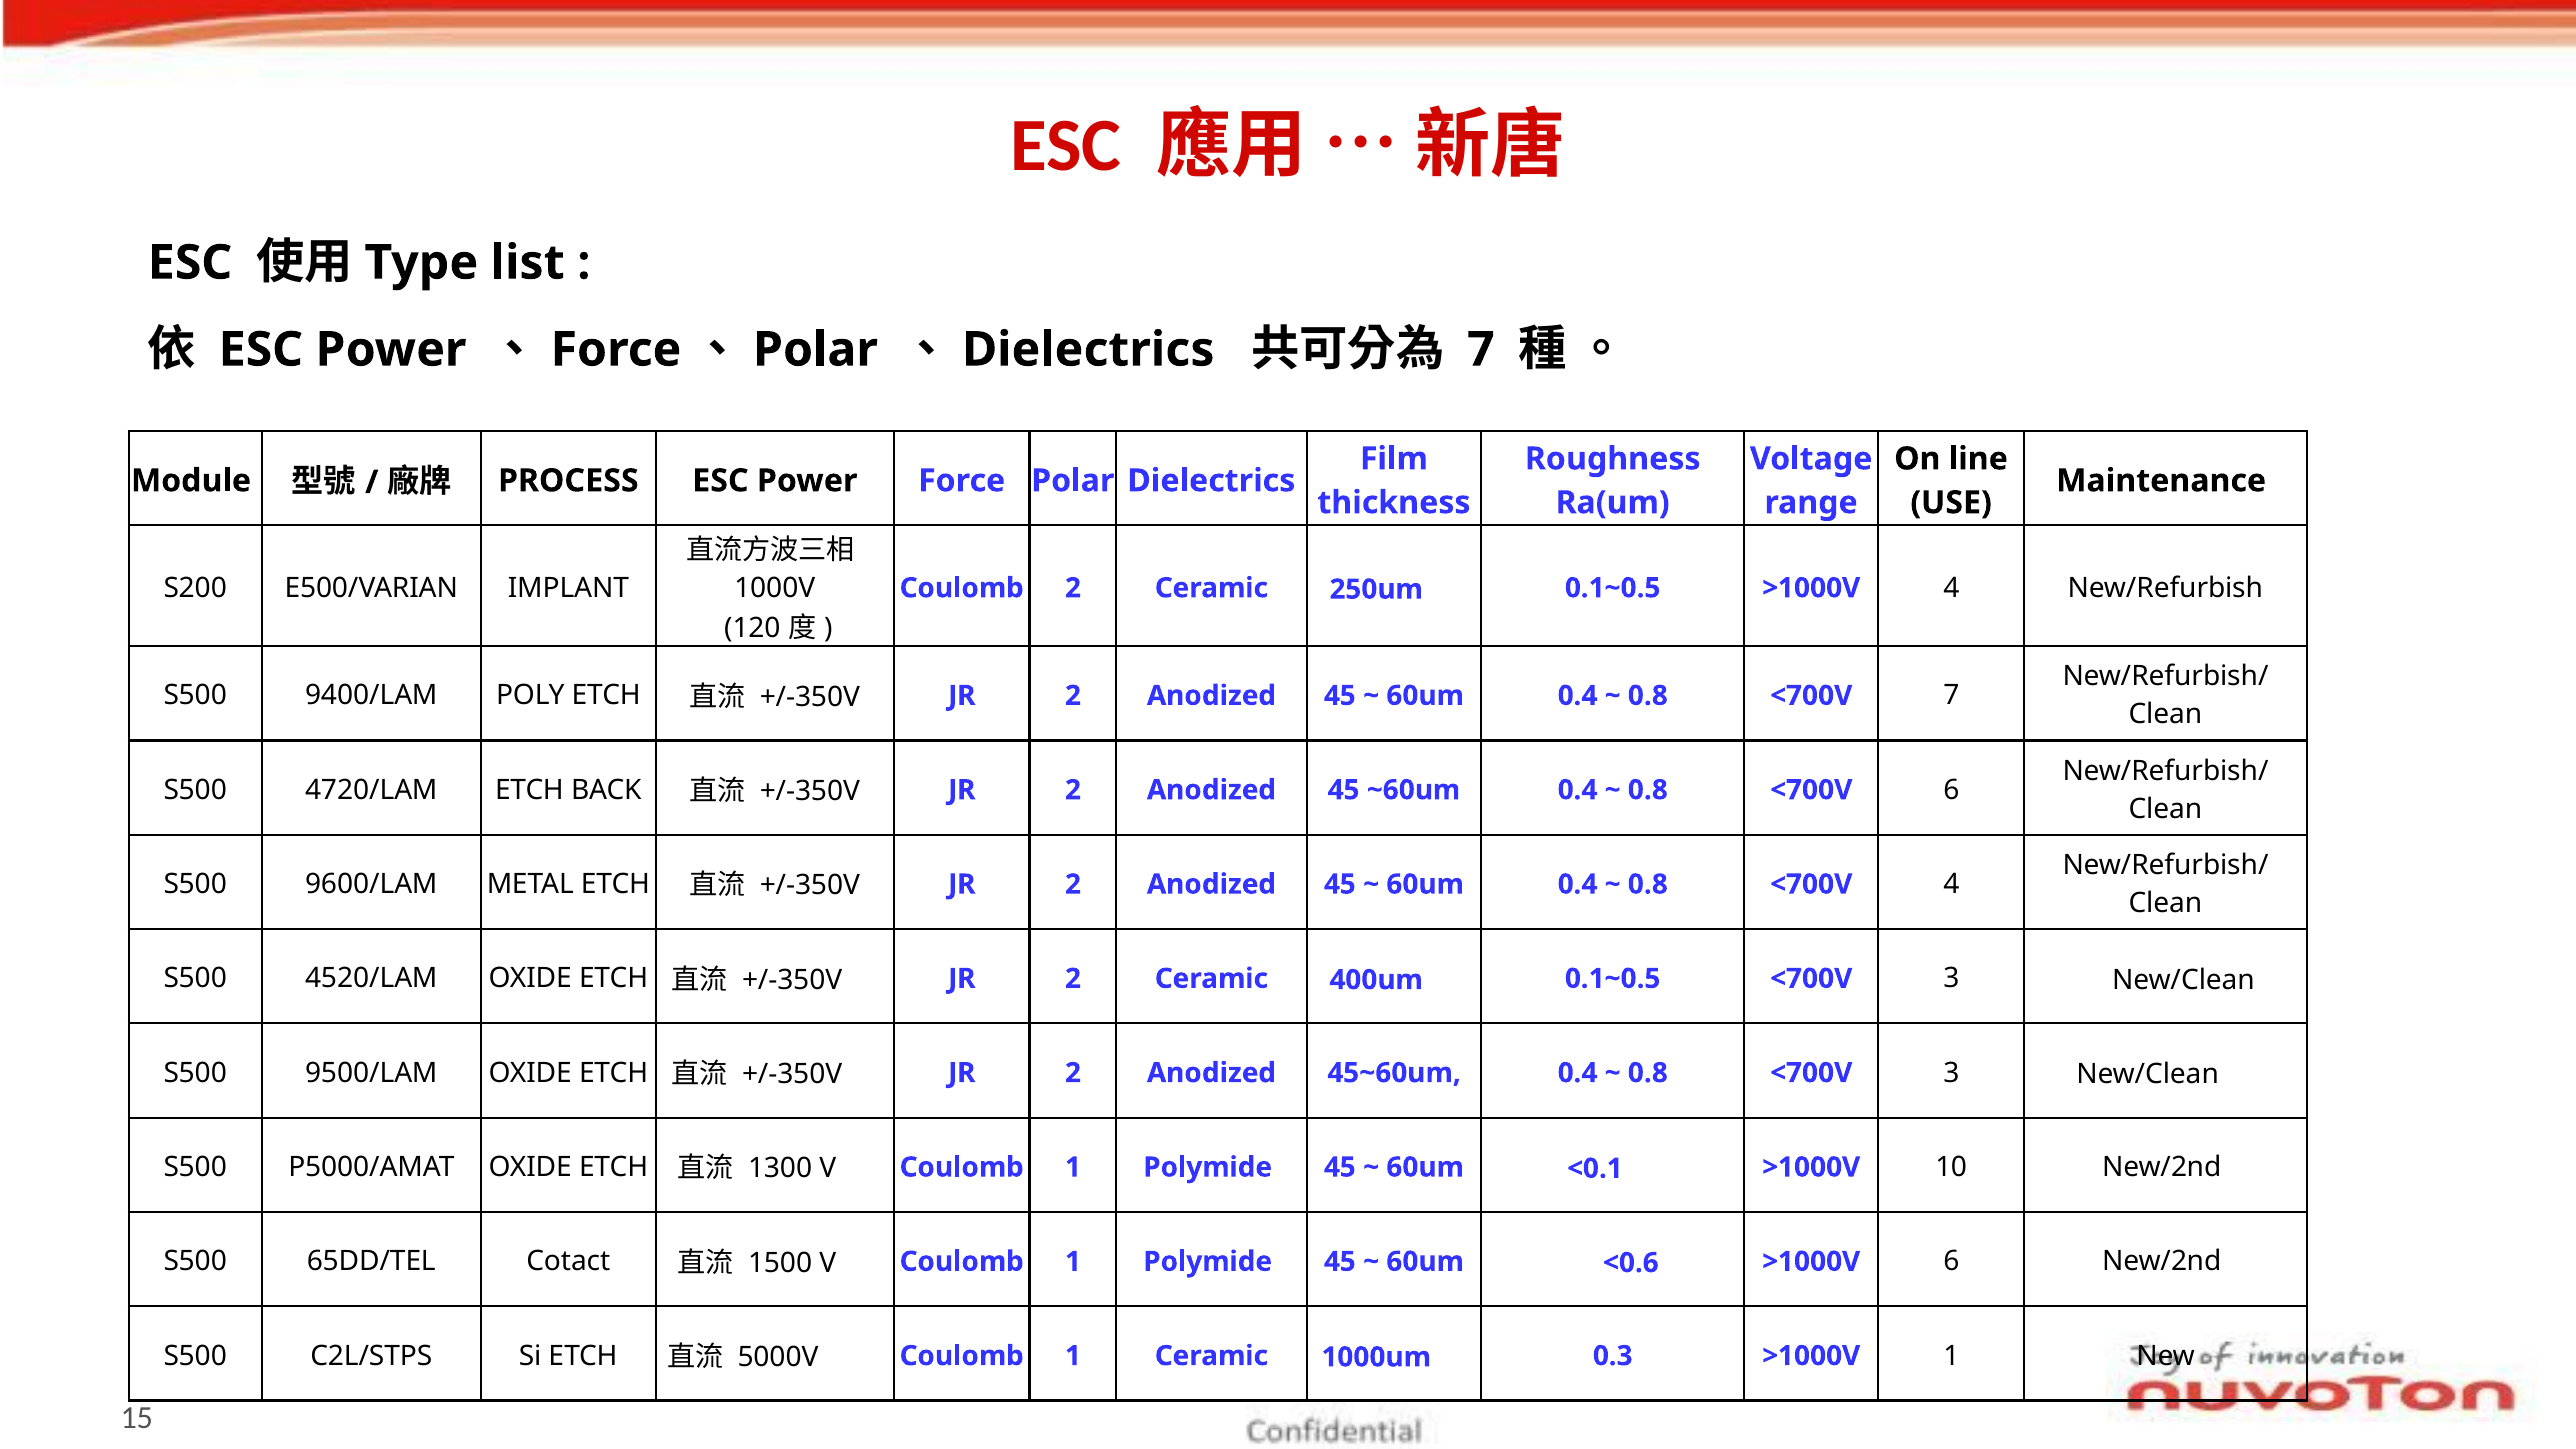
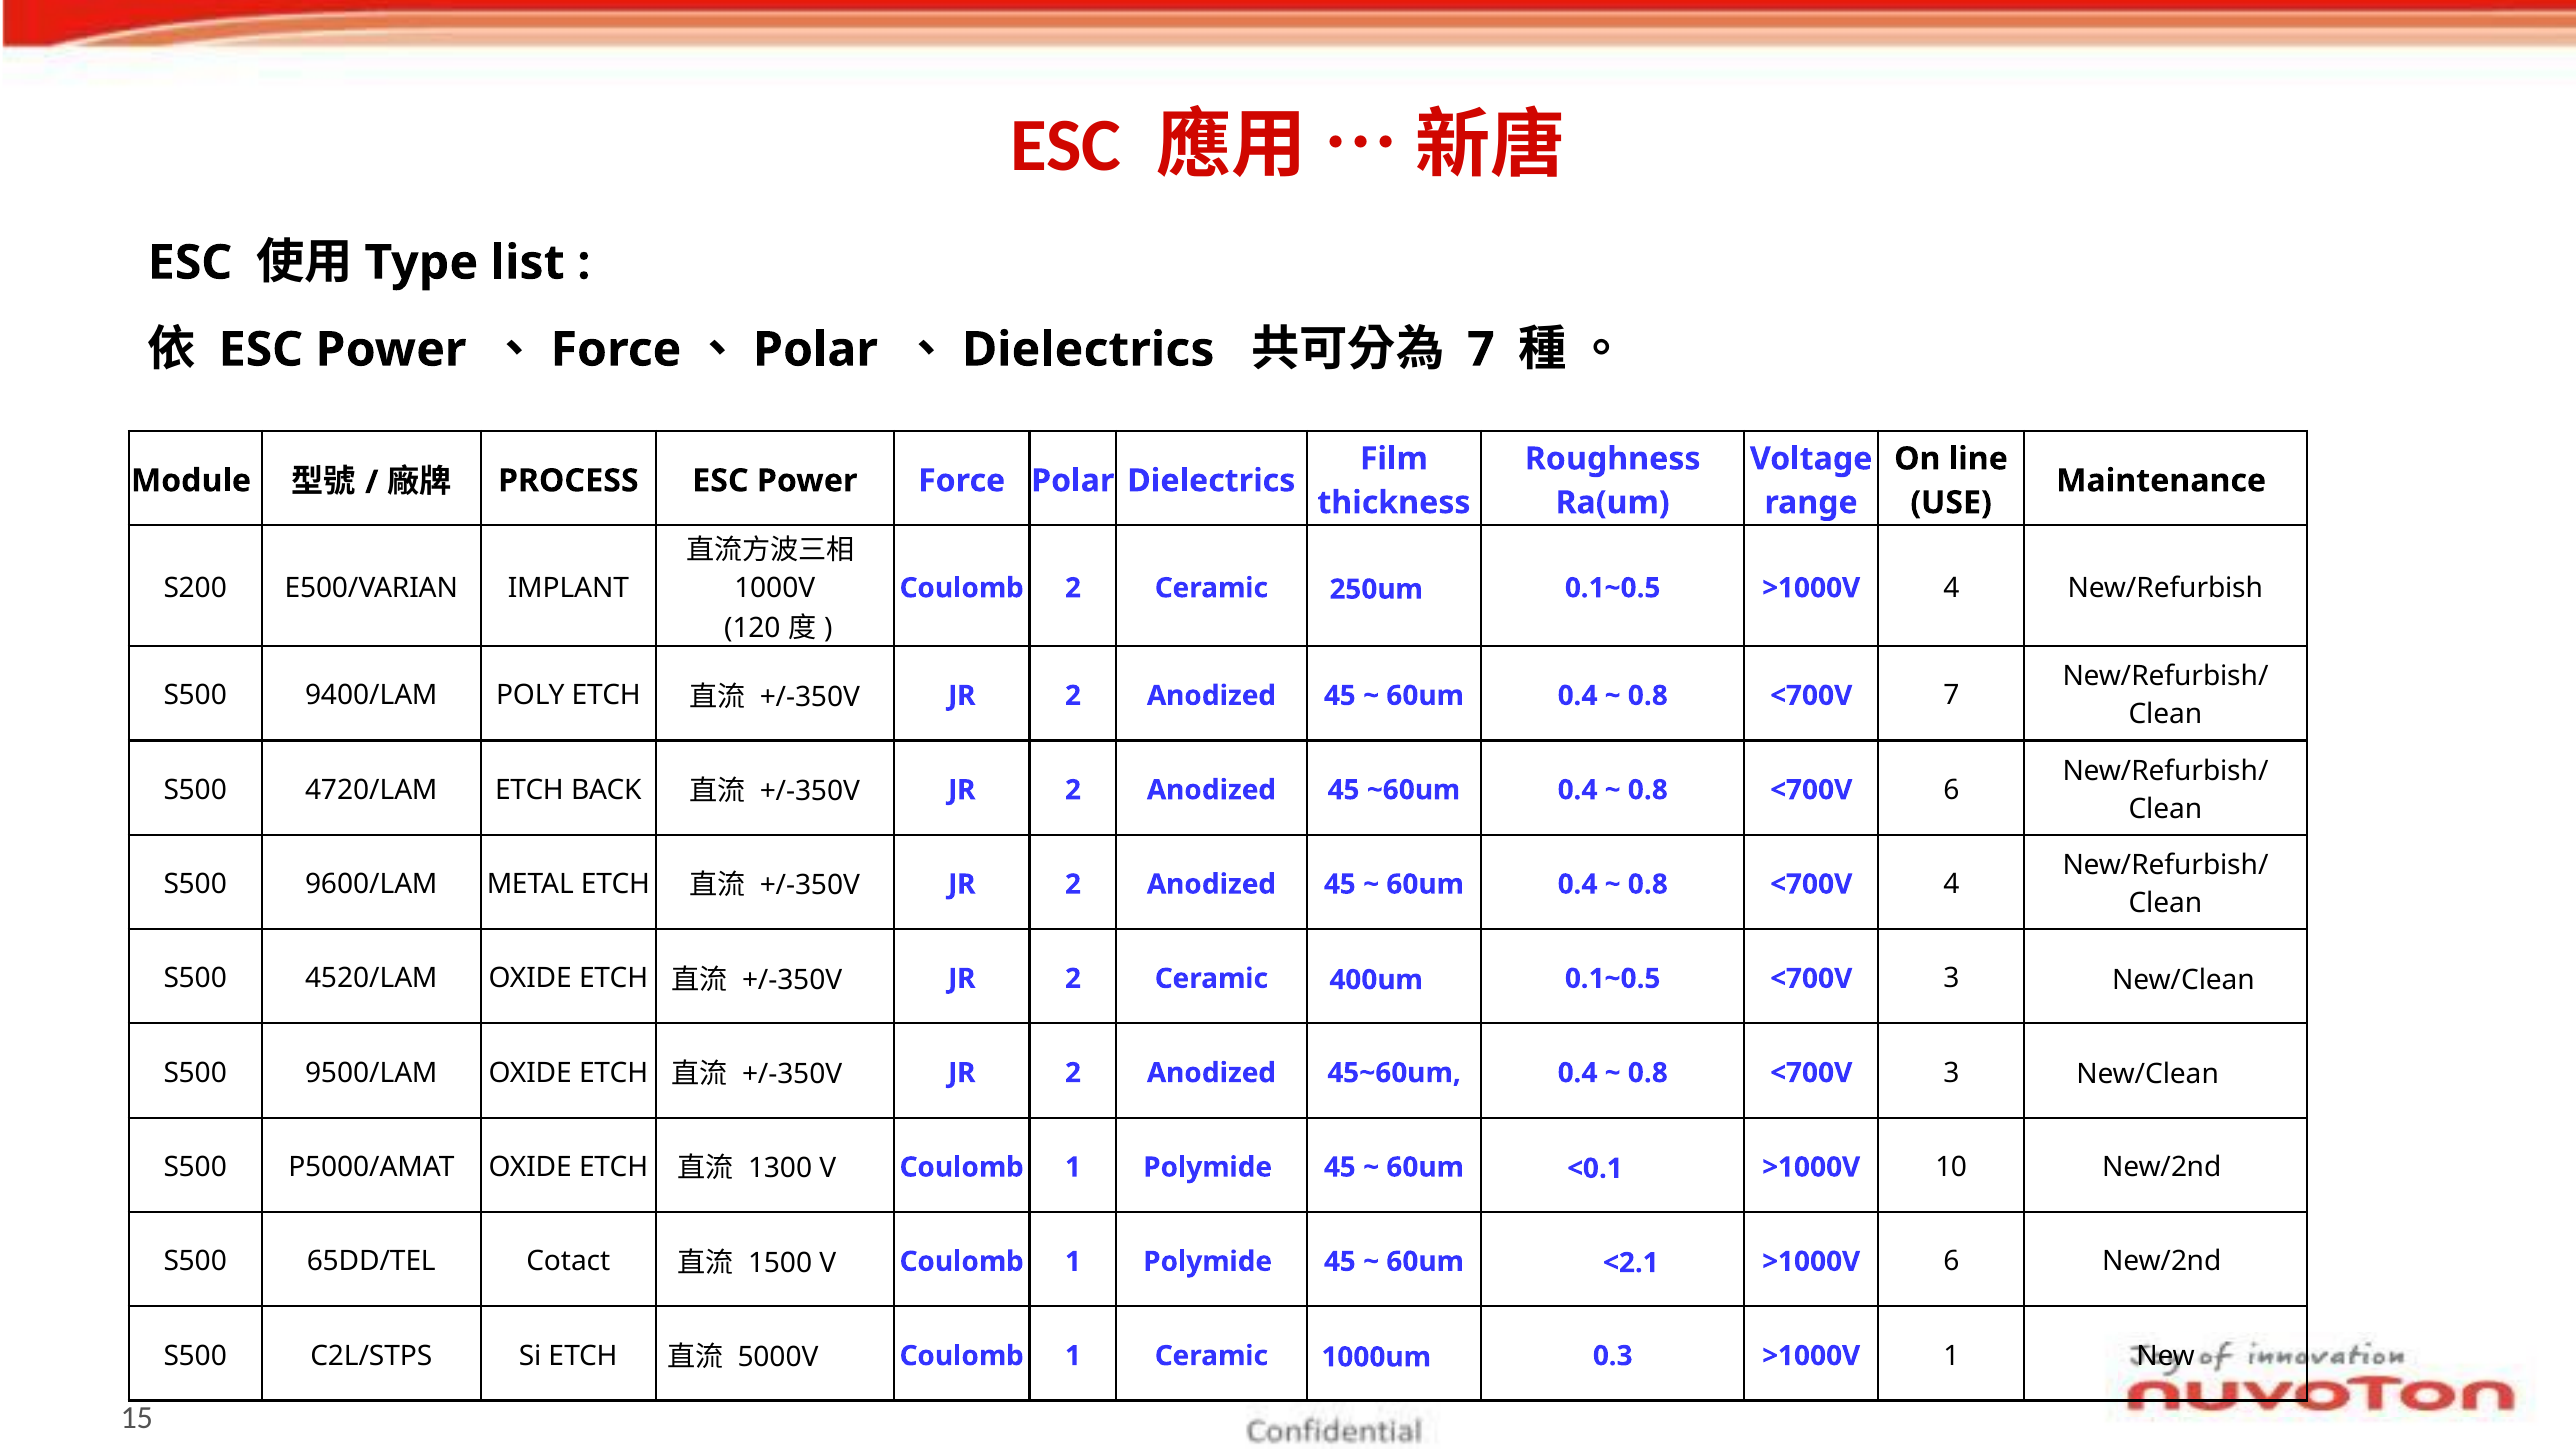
<0.6: <0.6 -> <2.1
